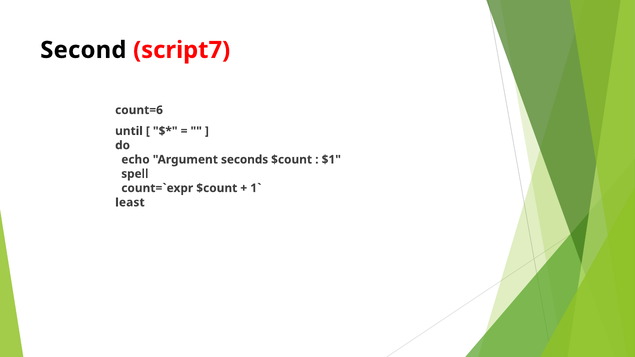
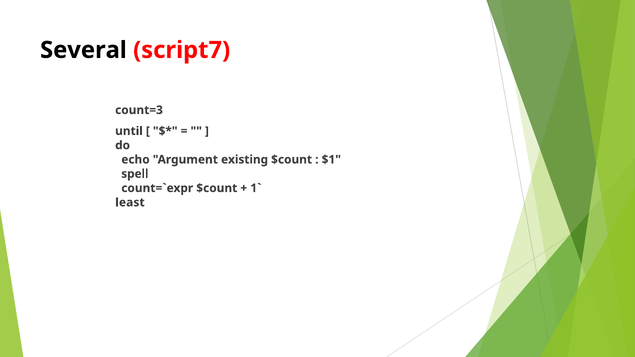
Second: Second -> Several
count=6: count=6 -> count=3
seconds: seconds -> existing
